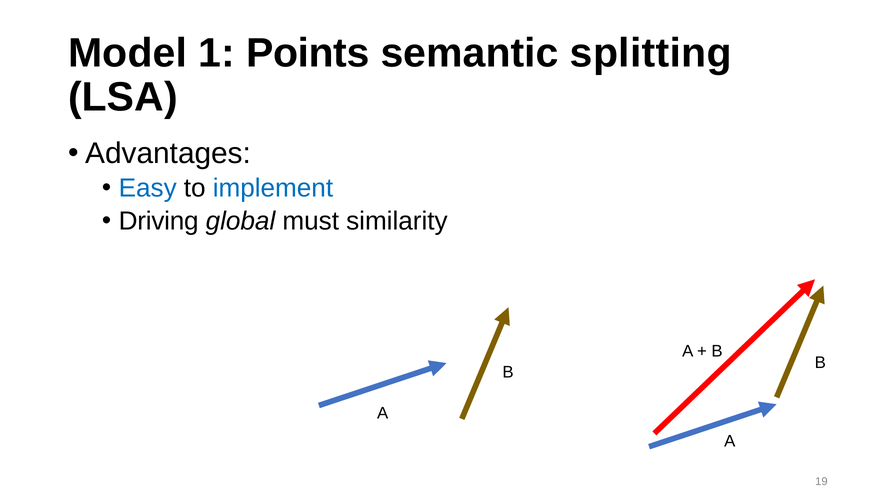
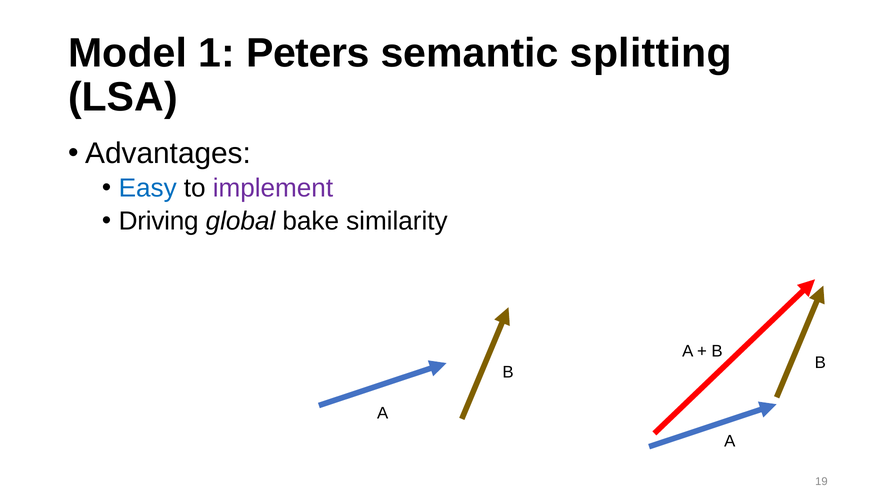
Points: Points -> Peters
implement colour: blue -> purple
must: must -> bake
